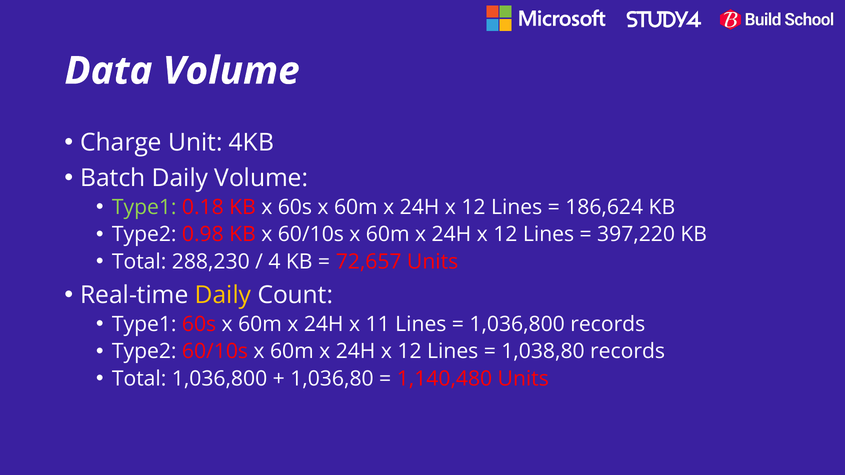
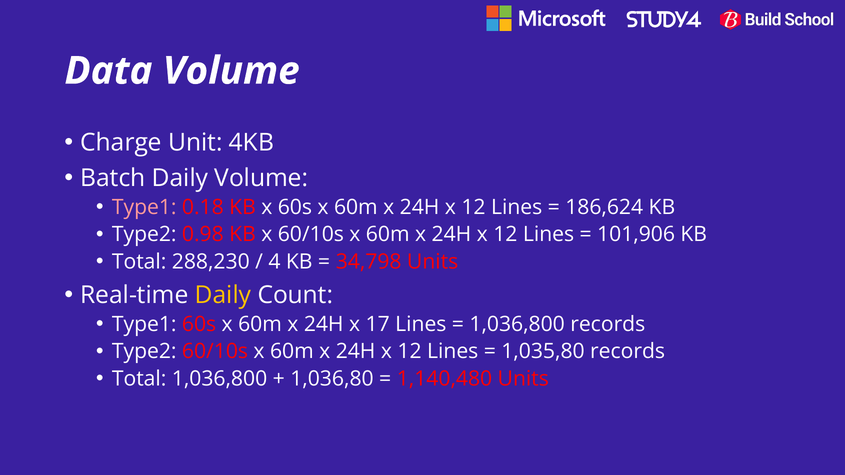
Type1 at (144, 207) colour: light green -> pink
397,220: 397,220 -> 101,906
72,657: 72,657 -> 34,798
11: 11 -> 17
1,038,80: 1,038,80 -> 1,035,80
